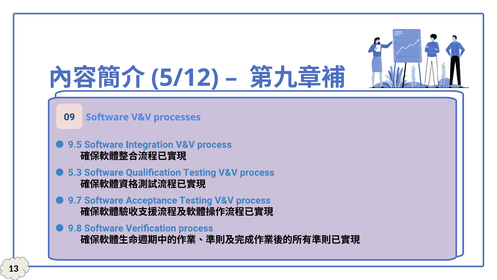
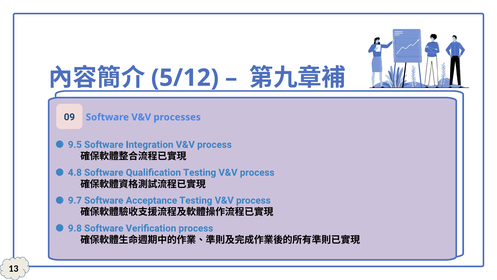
5.3: 5.3 -> 4.8
